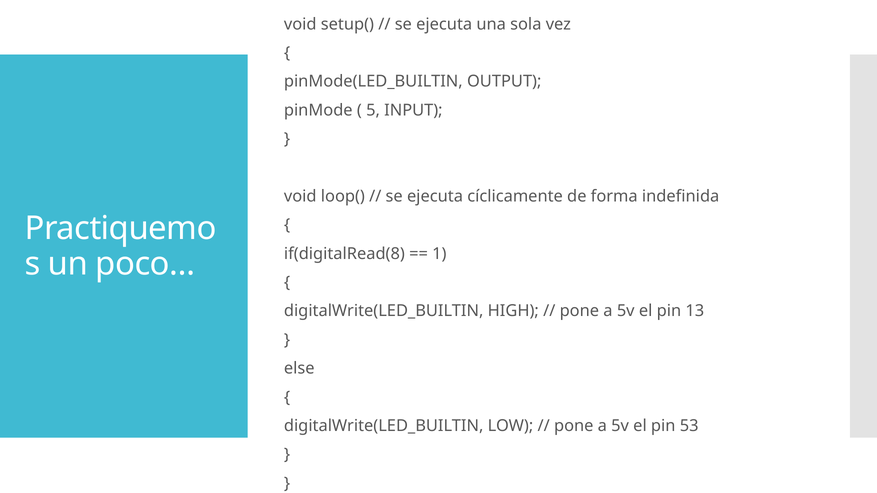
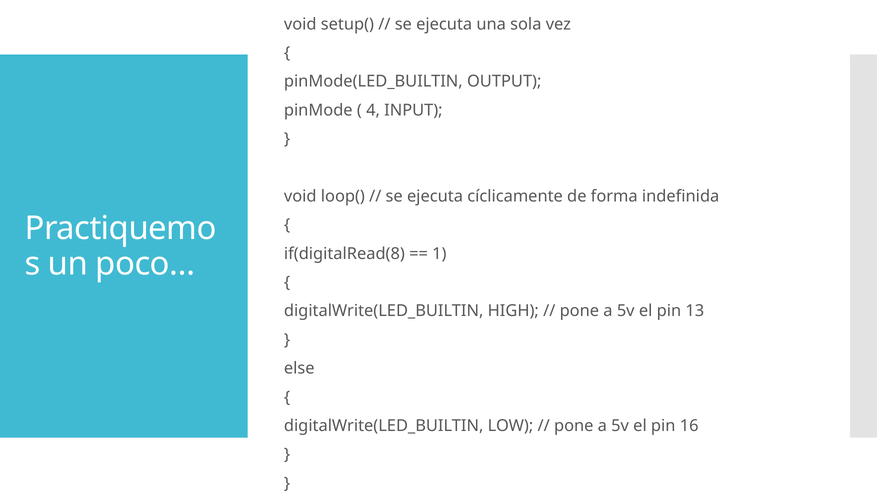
5: 5 -> 4
53: 53 -> 16
